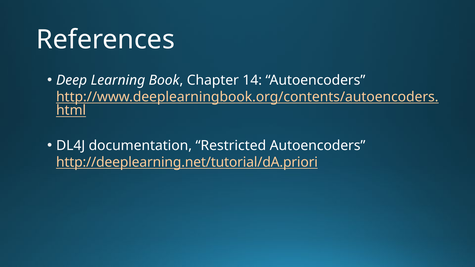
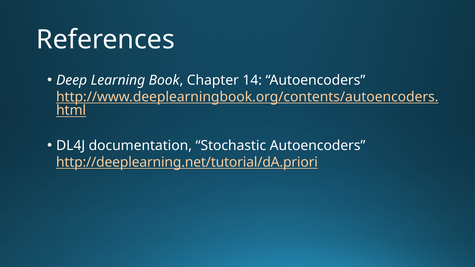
Restricted: Restricted -> Stochastic
